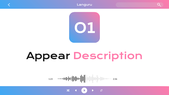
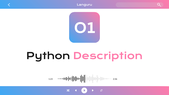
Appear: Appear -> Python
